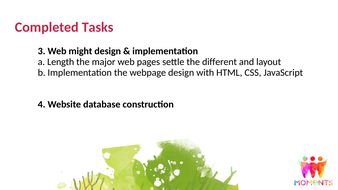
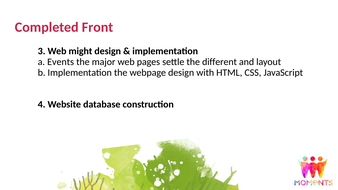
Tasks: Tasks -> Front
Length: Length -> Events
